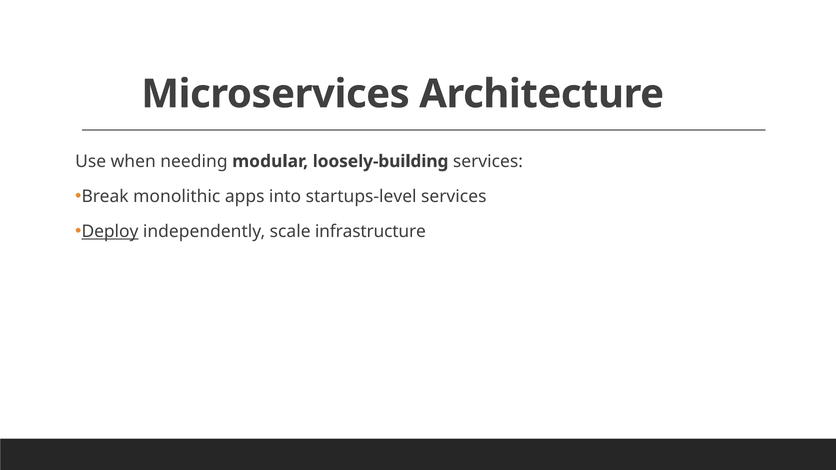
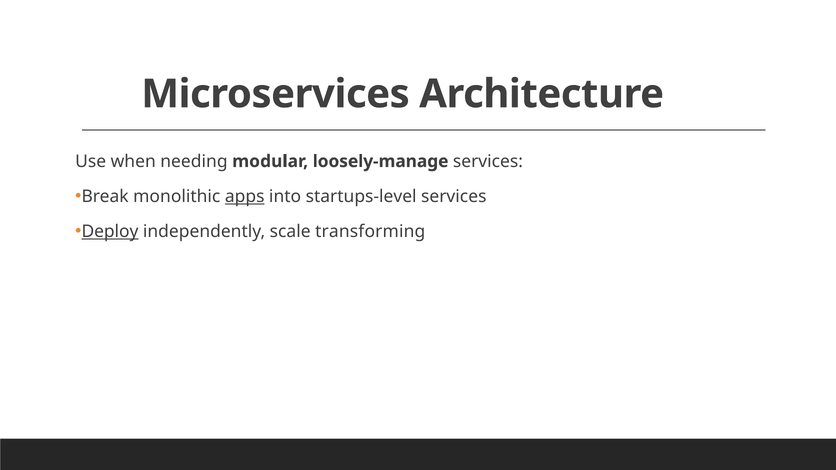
loosely-building: loosely-building -> loosely-manage
apps underline: none -> present
infrastructure: infrastructure -> transforming
